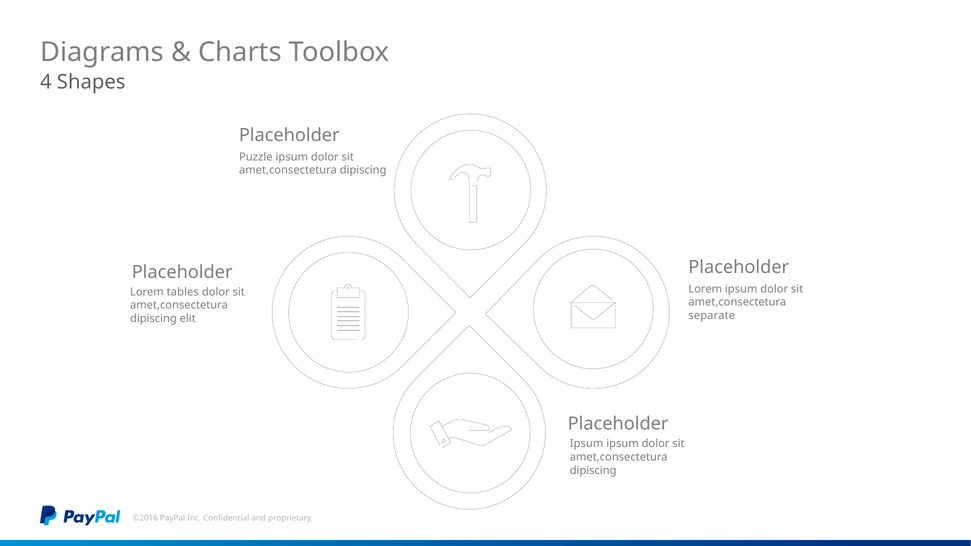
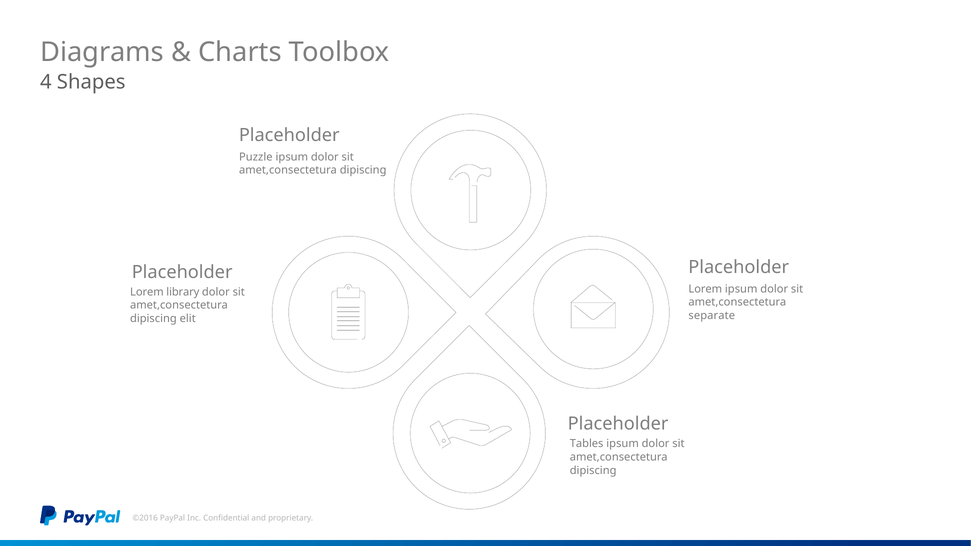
tables: tables -> library
Ipsum at (587, 444): Ipsum -> Tables
